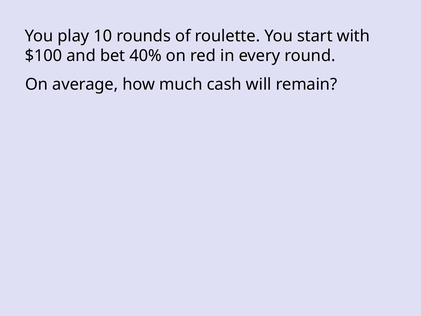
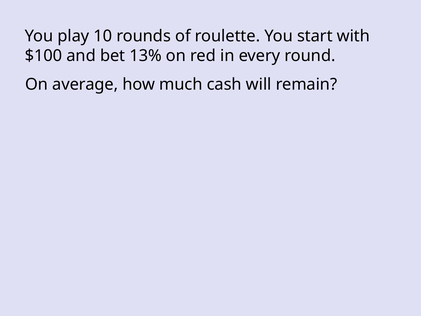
40%: 40% -> 13%
